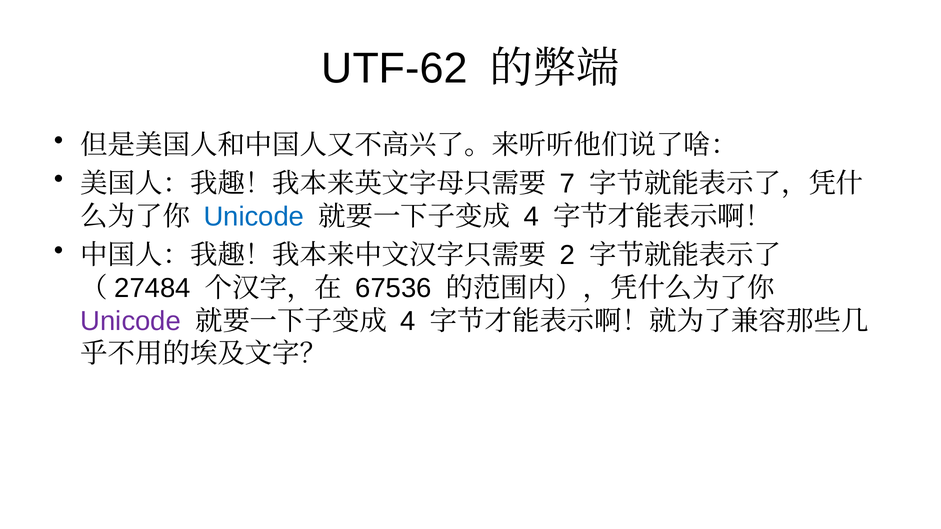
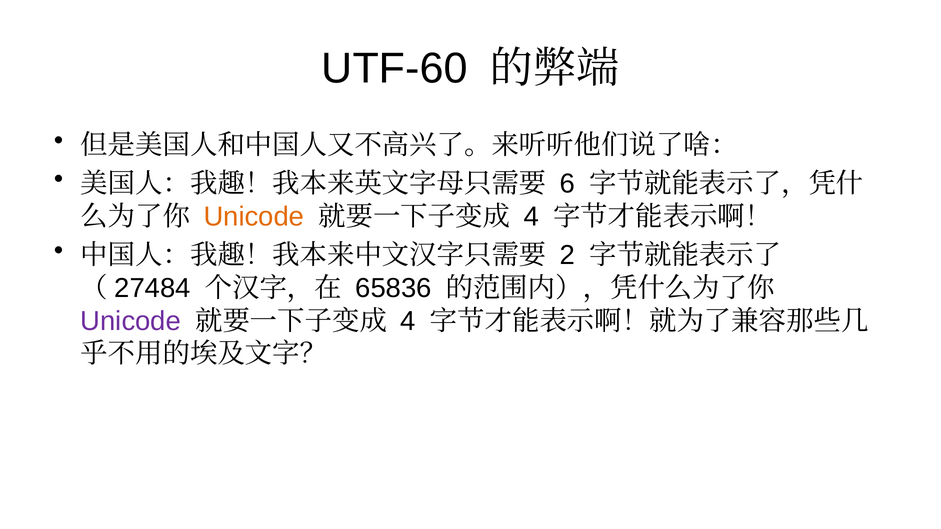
UTF-62: UTF-62 -> UTF-60
7: 7 -> 6
Unicode at (254, 217) colour: blue -> orange
67536: 67536 -> 65836
